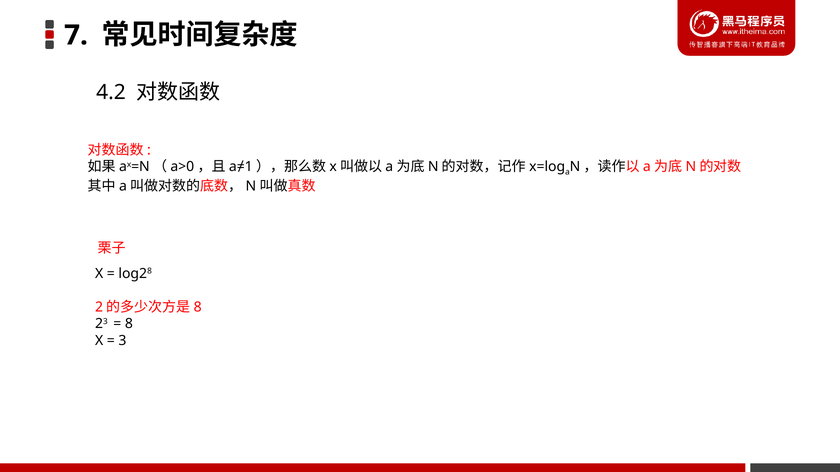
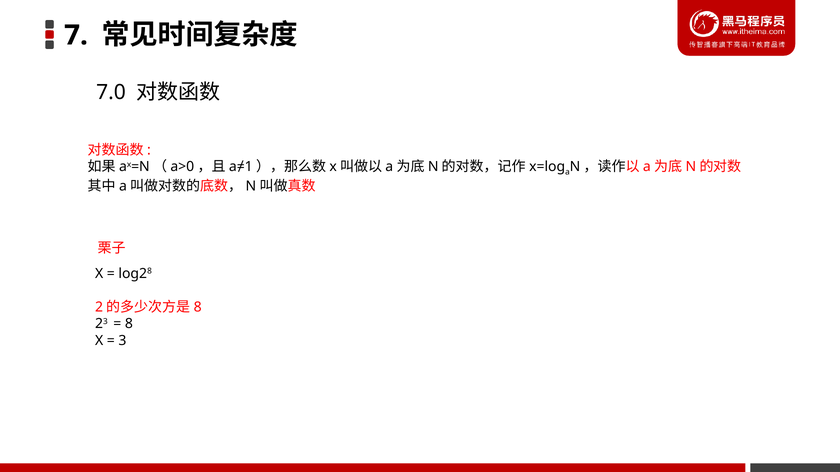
4.2: 4.2 -> 7.0
